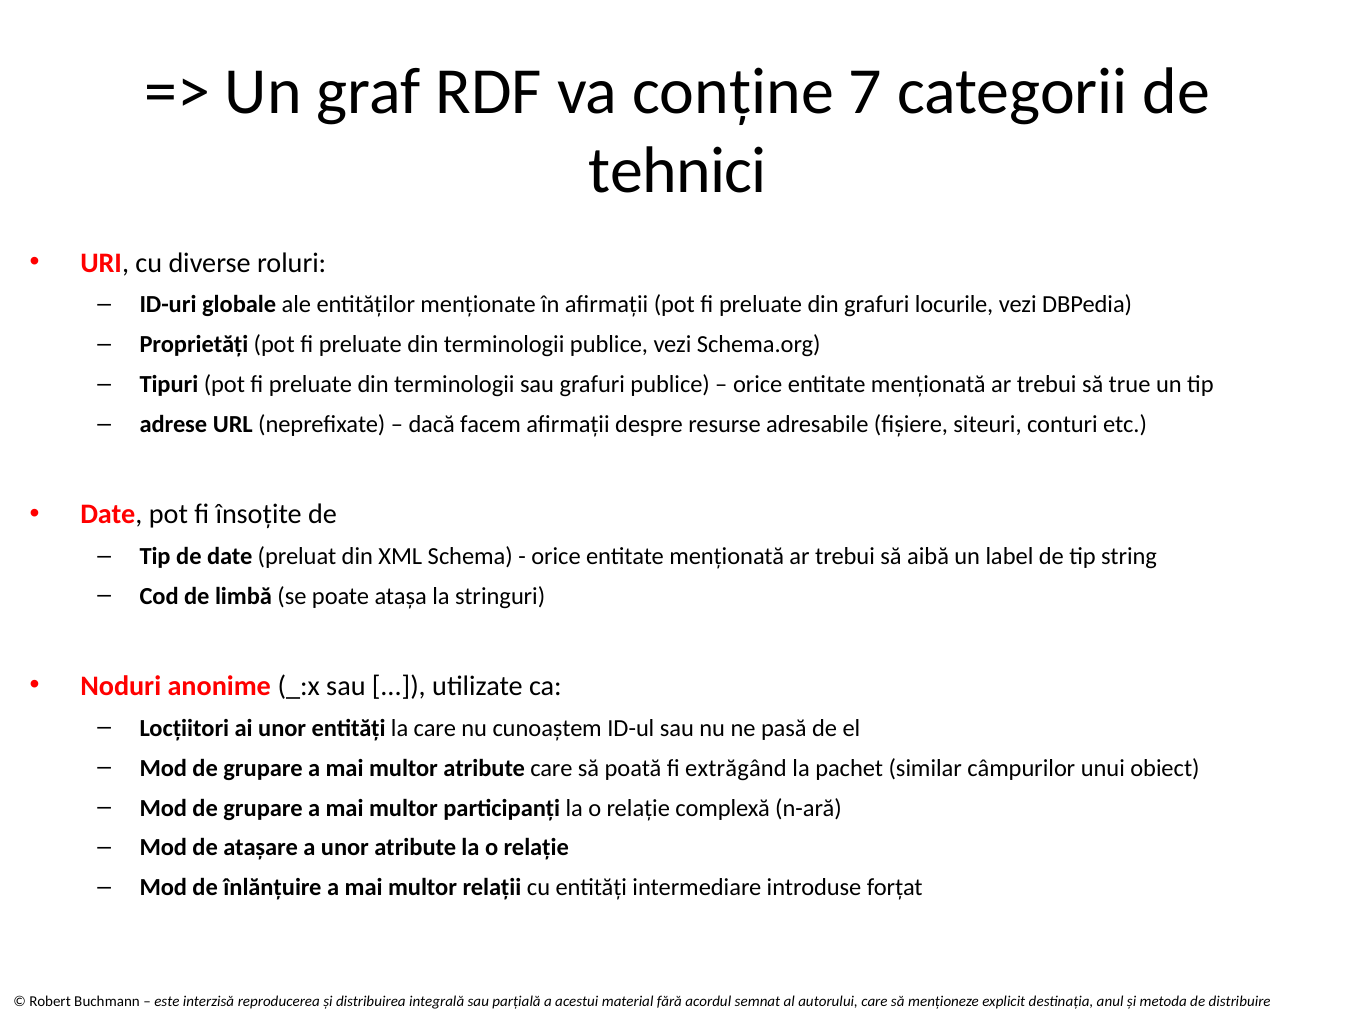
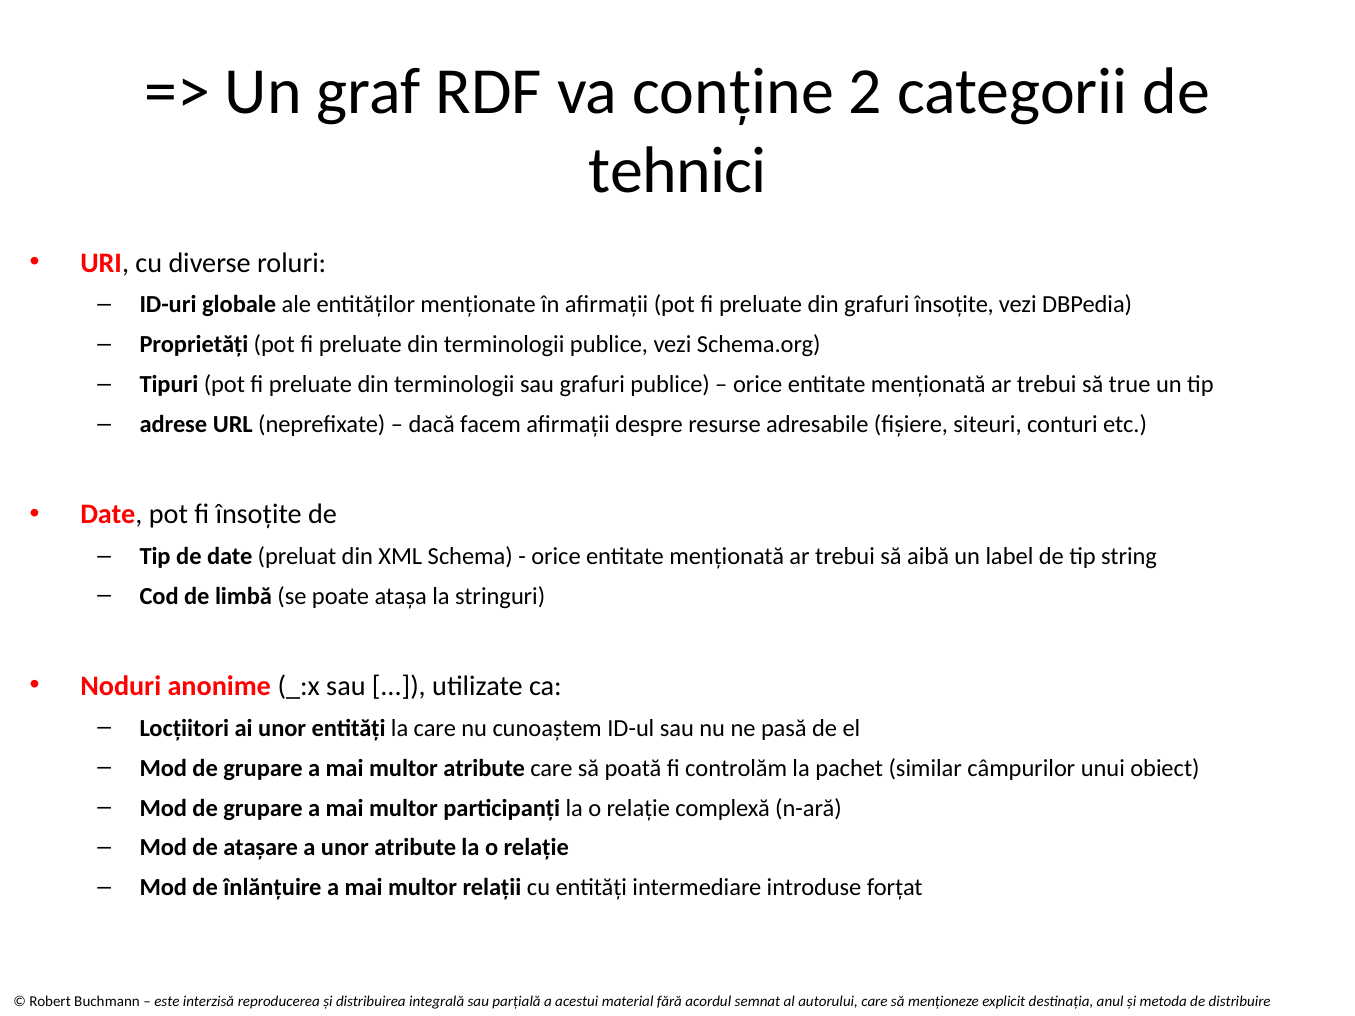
7: 7 -> 2
grafuri locurile: locurile -> însoțite
extrăgând: extrăgând -> controlăm
